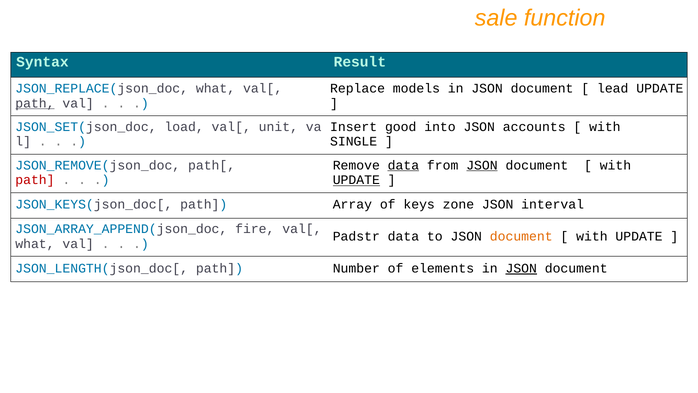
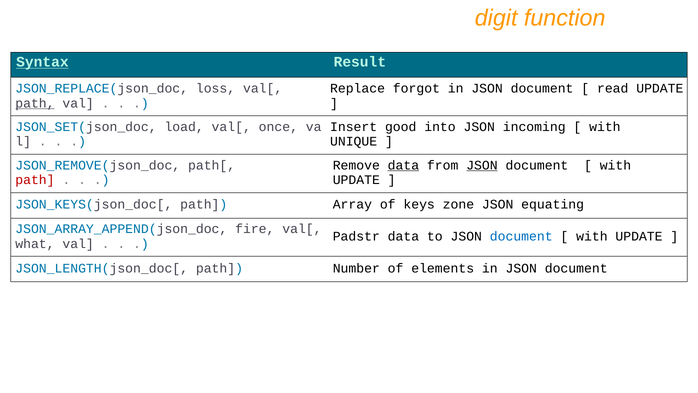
sale: sale -> digit
Syntax underline: none -> present
what at (216, 88): what -> loss
models: models -> forgot
lead: lead -> read
unit: unit -> once
accounts: accounts -> incoming
SINGLE: SINGLE -> UNIQUE
UPDATE at (356, 180) underline: present -> none
interval: interval -> equating
document at (521, 236) colour: orange -> blue
JSON at (521, 268) underline: present -> none
